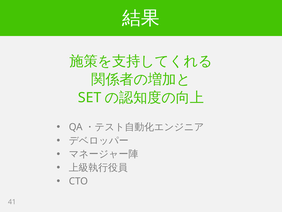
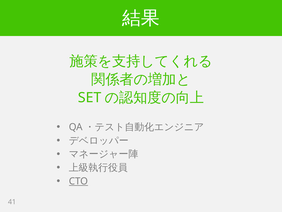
CTO underline: none -> present
